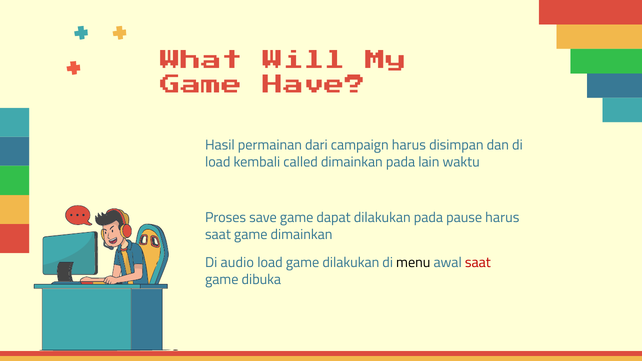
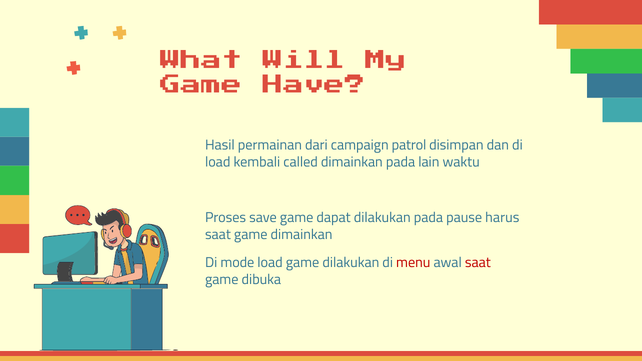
campaign harus: harus -> patrol
audio: audio -> mode
menu colour: black -> red
